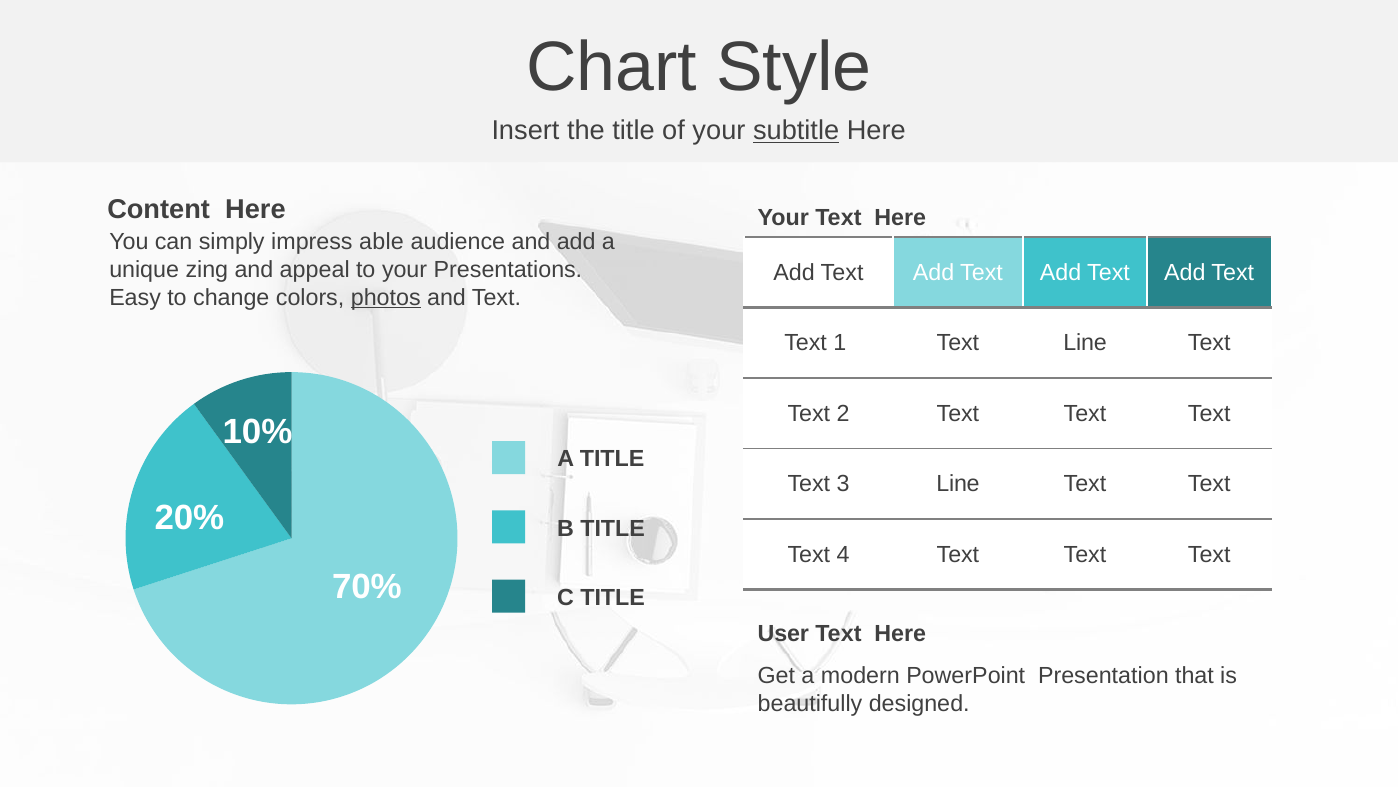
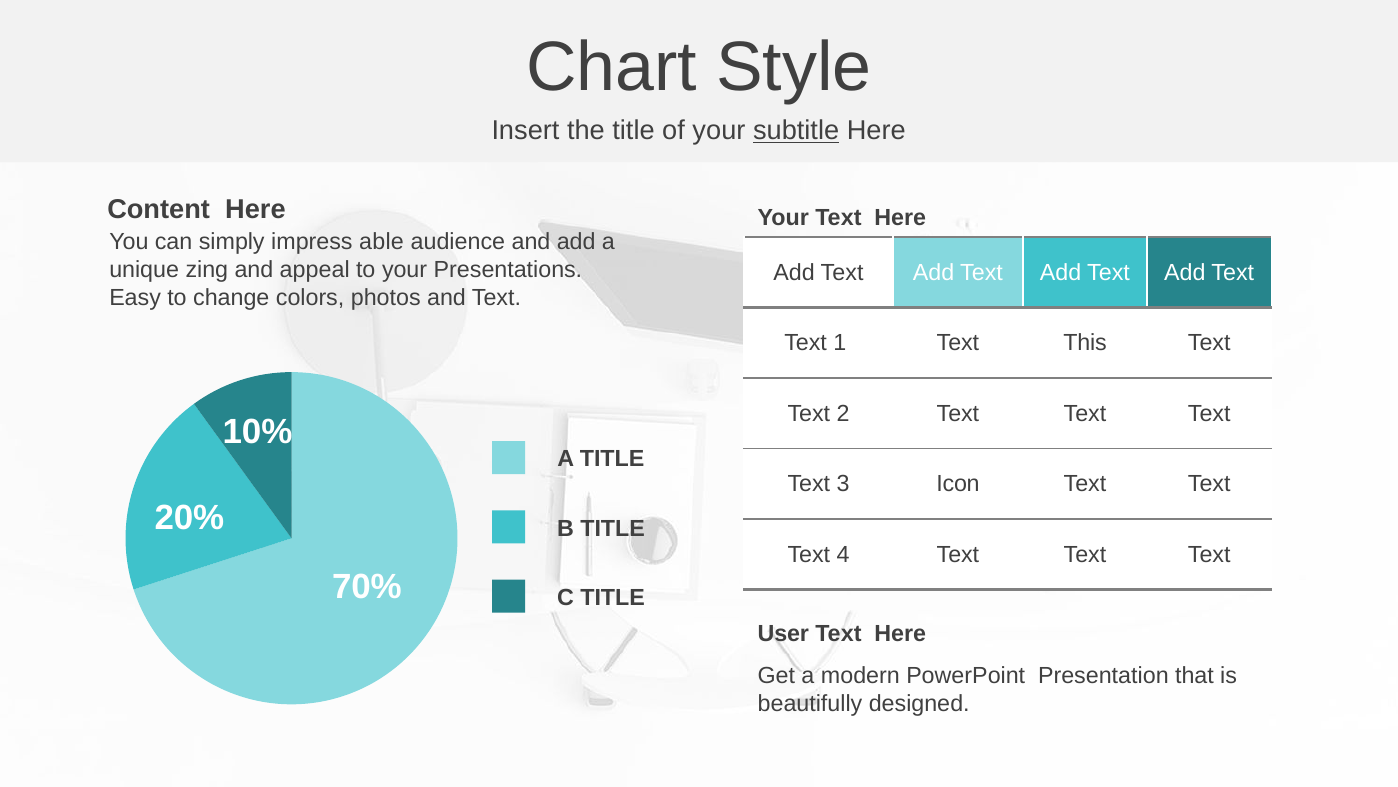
photos underline: present -> none
Text Line: Line -> This
3 Line: Line -> Icon
